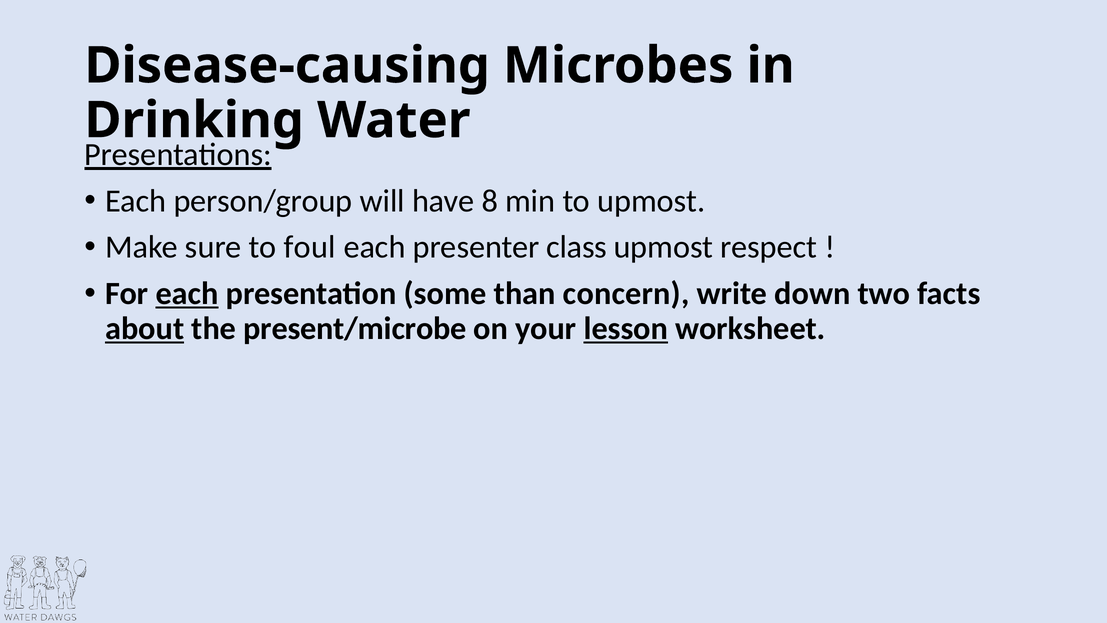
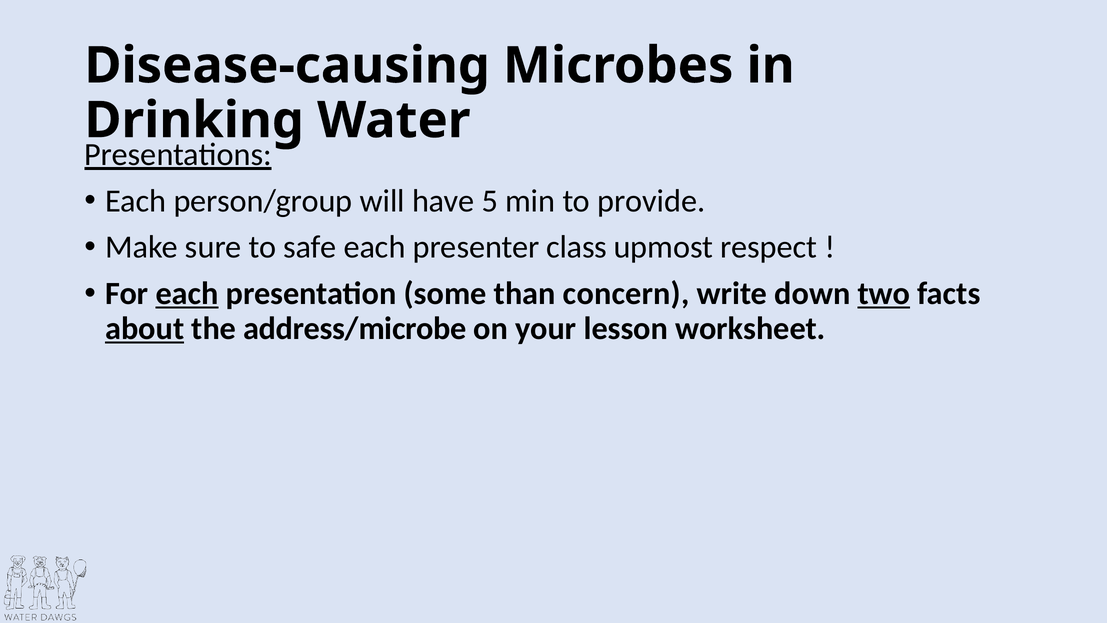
8: 8 -> 5
to upmost: upmost -> provide
foul: foul -> safe
two underline: none -> present
present/microbe: present/microbe -> address/microbe
lesson underline: present -> none
